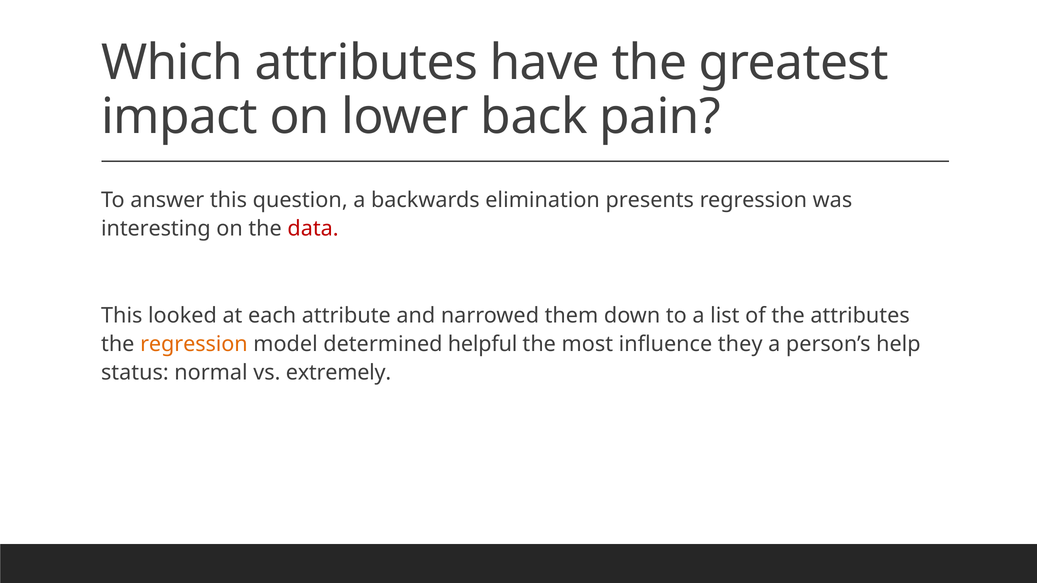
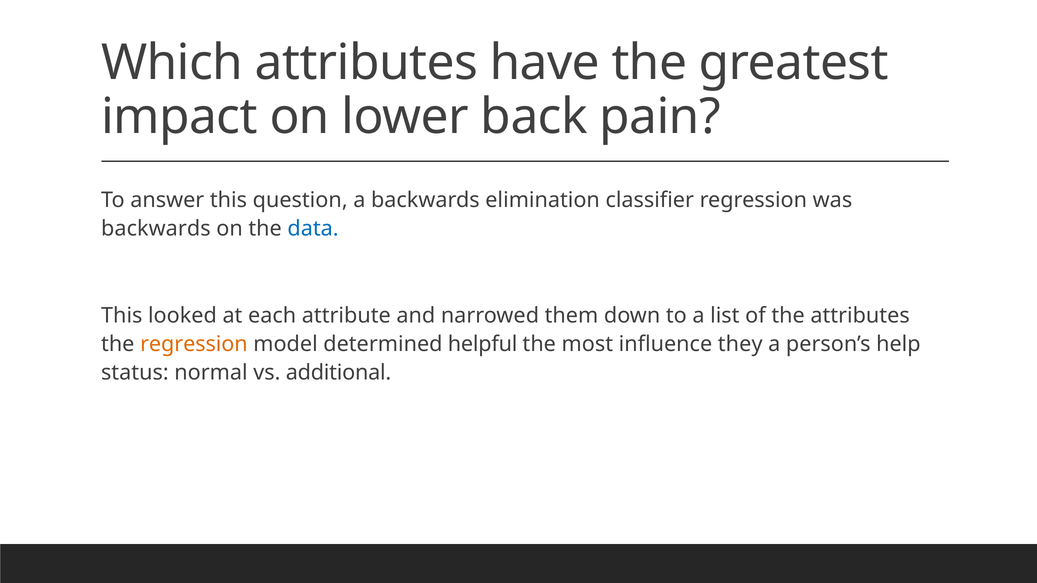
presents: presents -> classifier
interesting at (156, 229): interesting -> backwards
data colour: red -> blue
extremely: extremely -> additional
